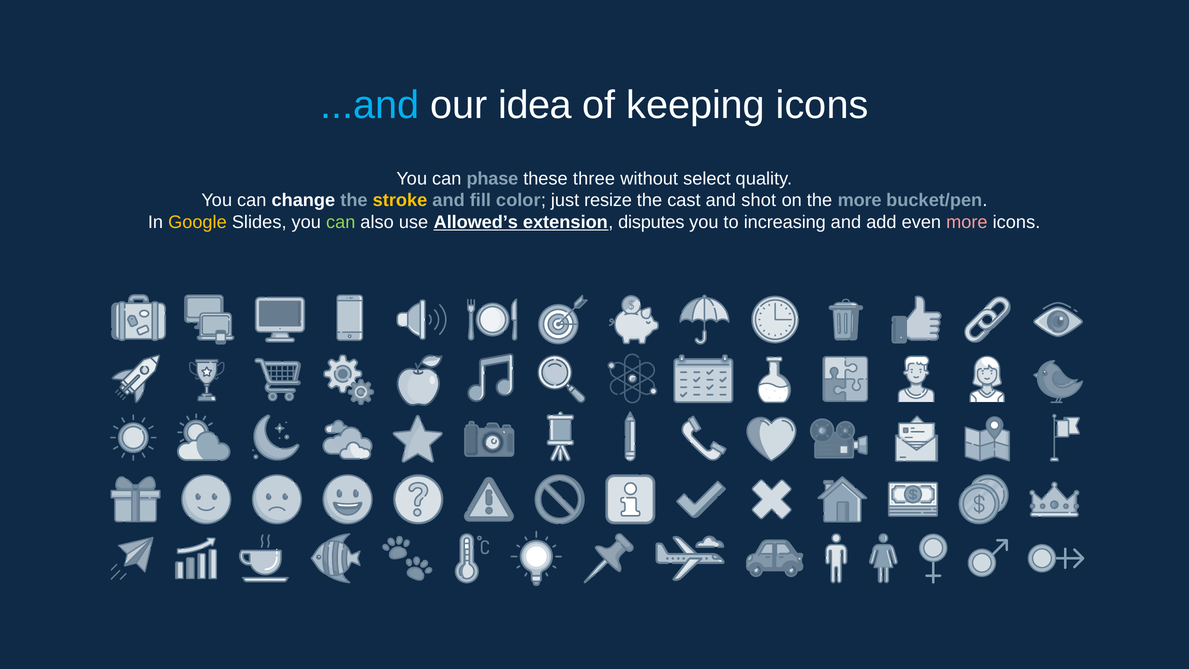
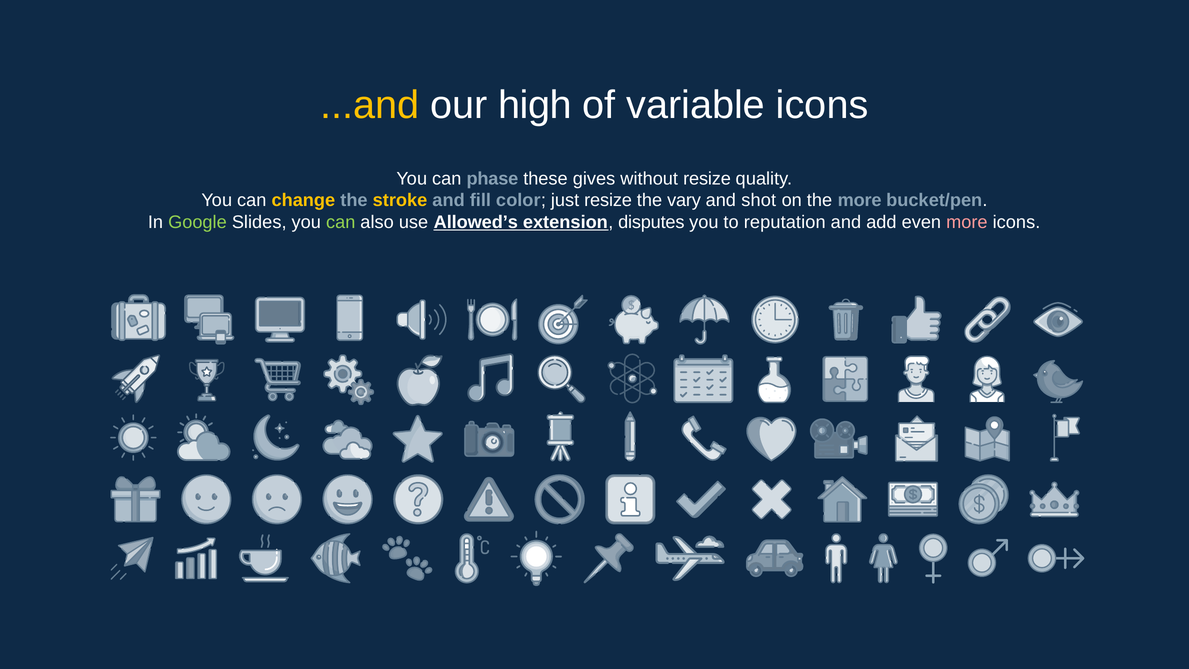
...and colour: light blue -> yellow
idea: idea -> high
keeping: keeping -> variable
three: three -> gives
without select: select -> resize
change colour: white -> yellow
cast: cast -> vary
Google colour: yellow -> light green
increasing: increasing -> reputation
